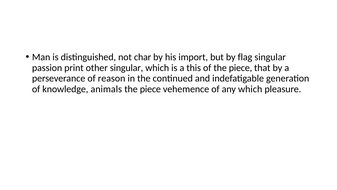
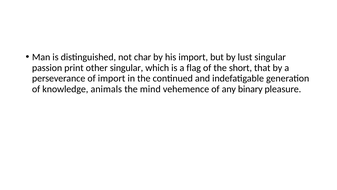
flag: flag -> lust
this: this -> flag
of the piece: piece -> short
of reason: reason -> import
piece at (150, 89): piece -> mind
any which: which -> binary
